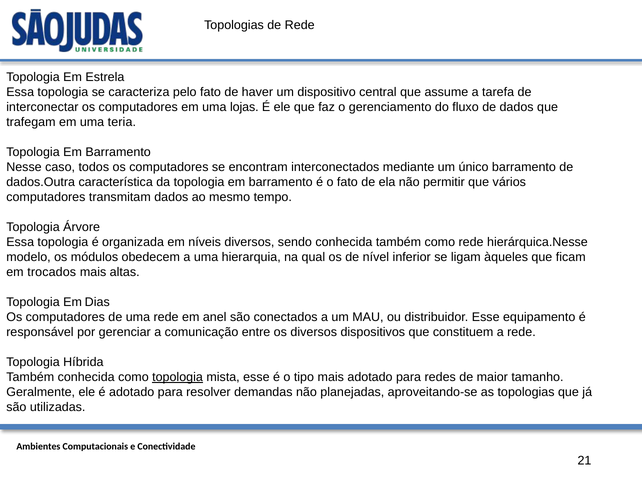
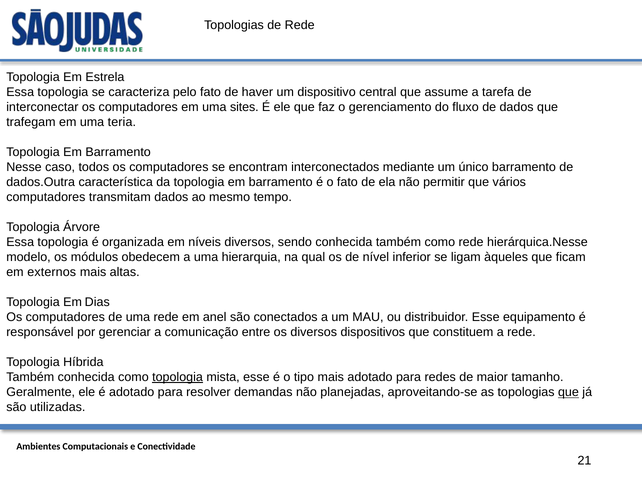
lojas: lojas -> sites
trocados: trocados -> externos
que at (568, 392) underline: none -> present
